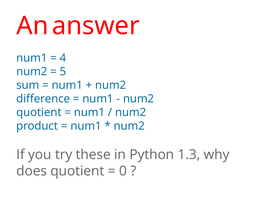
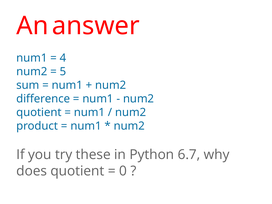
1.3: 1.3 -> 6.7
